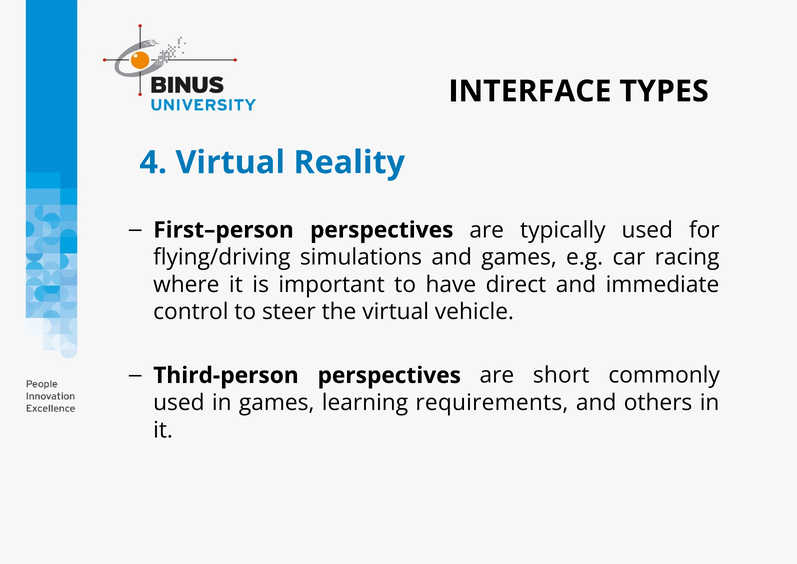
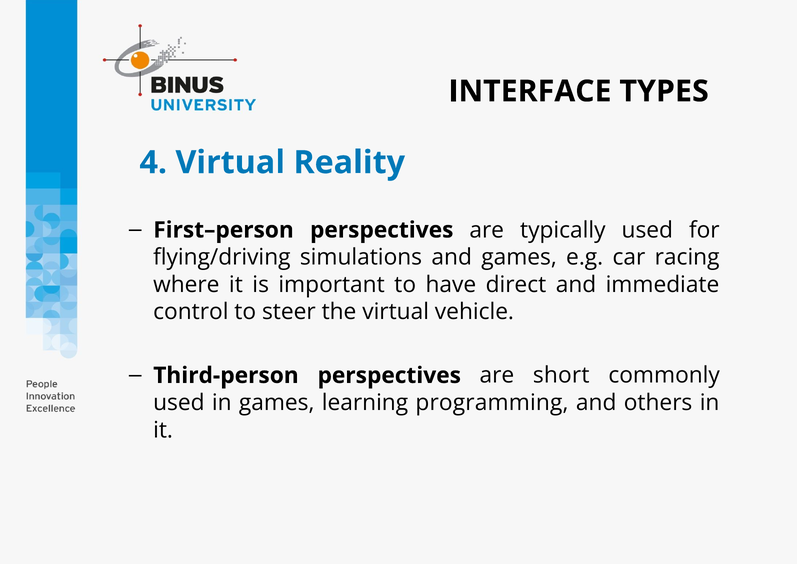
requirements: requirements -> programming
